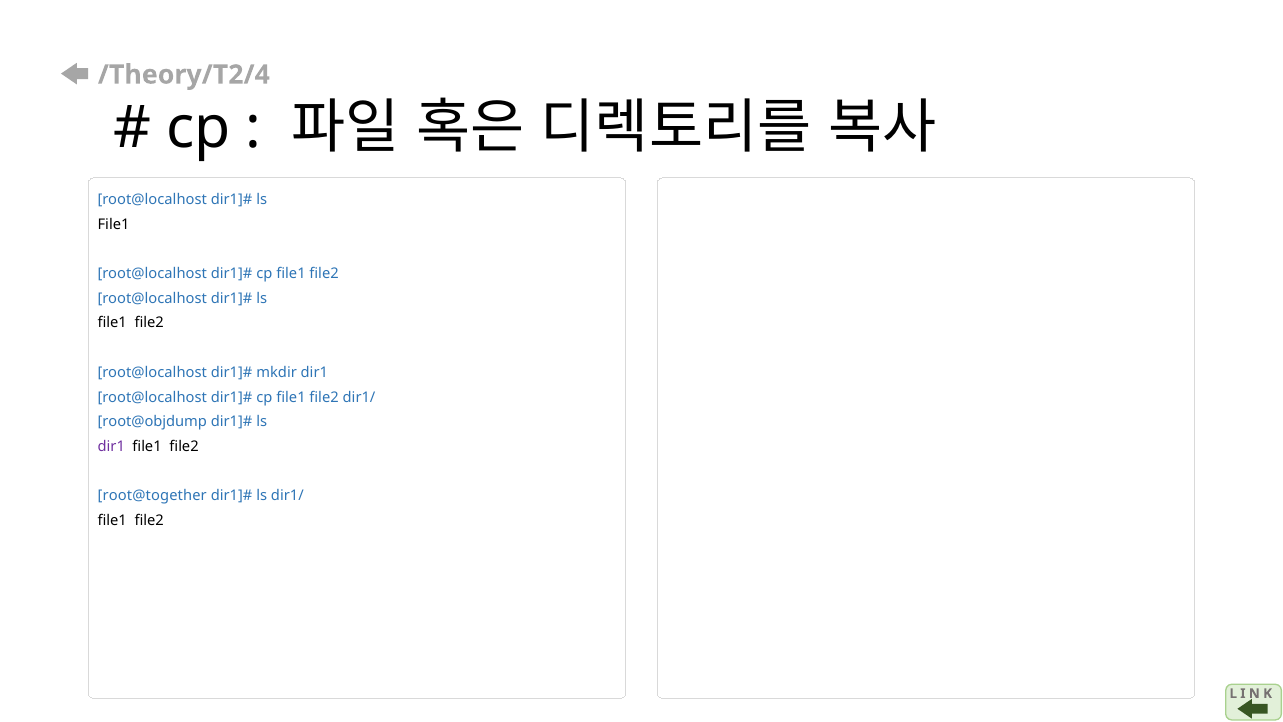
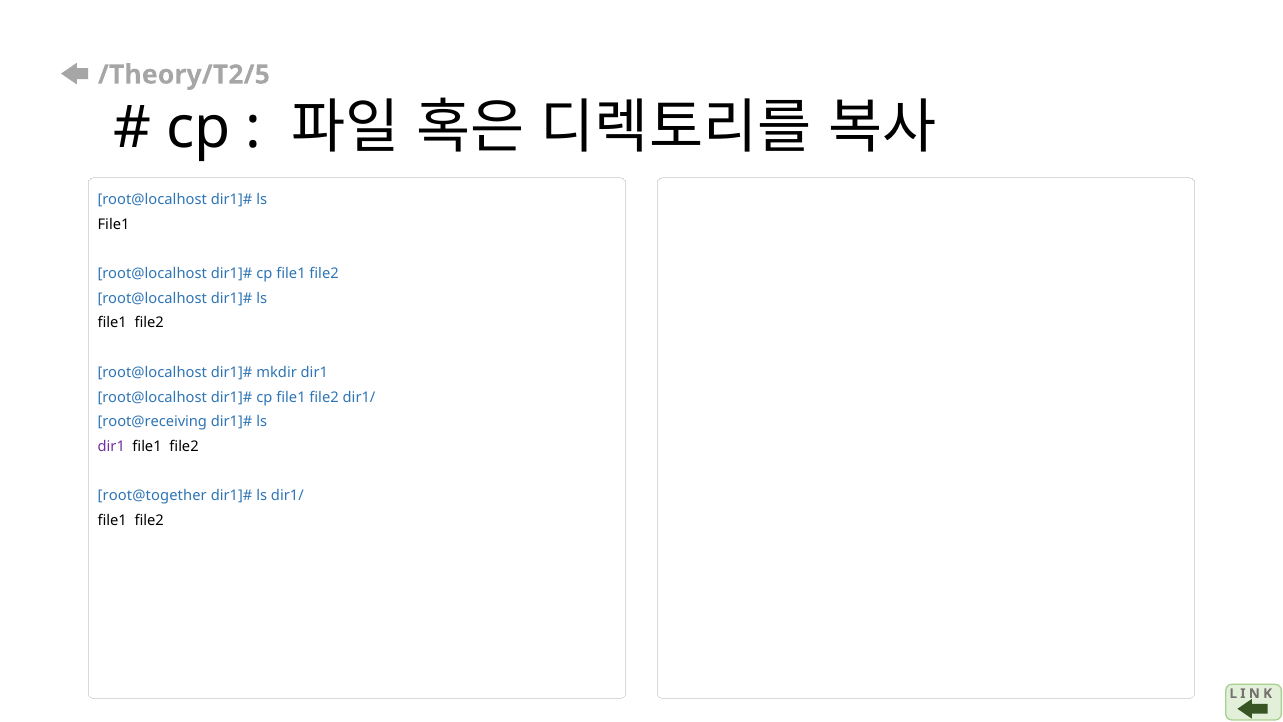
/Theory/T2/4: /Theory/T2/4 -> /Theory/T2/5
root@objdump: root@objdump -> root@receiving
